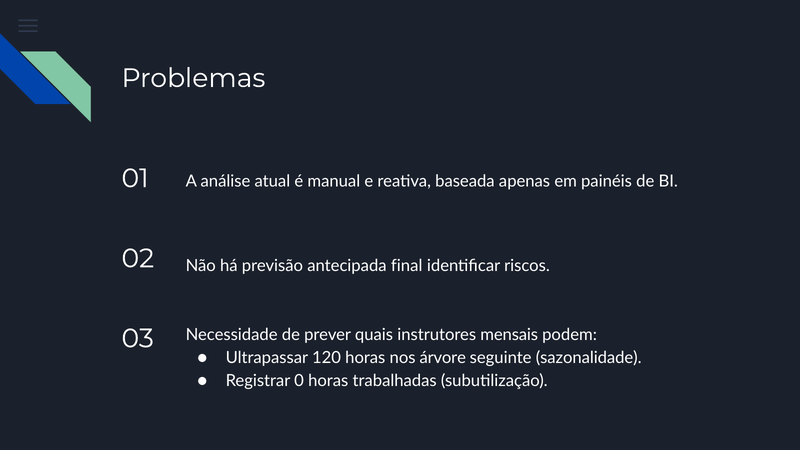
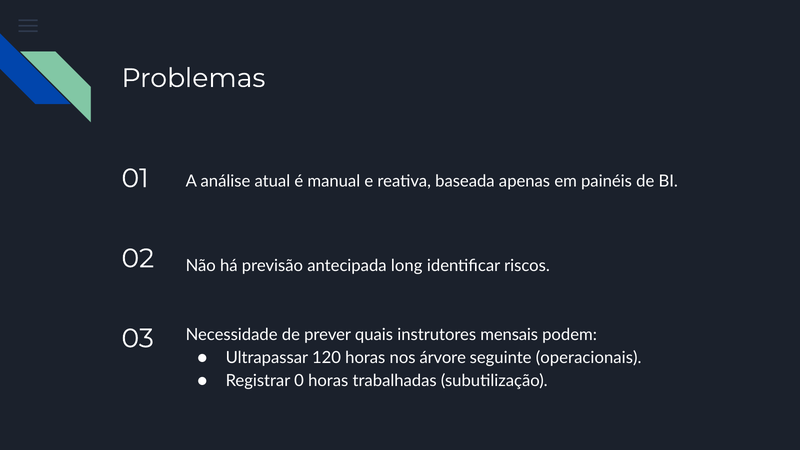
final: final -> long
sazonalidade: sazonalidade -> operacionais
